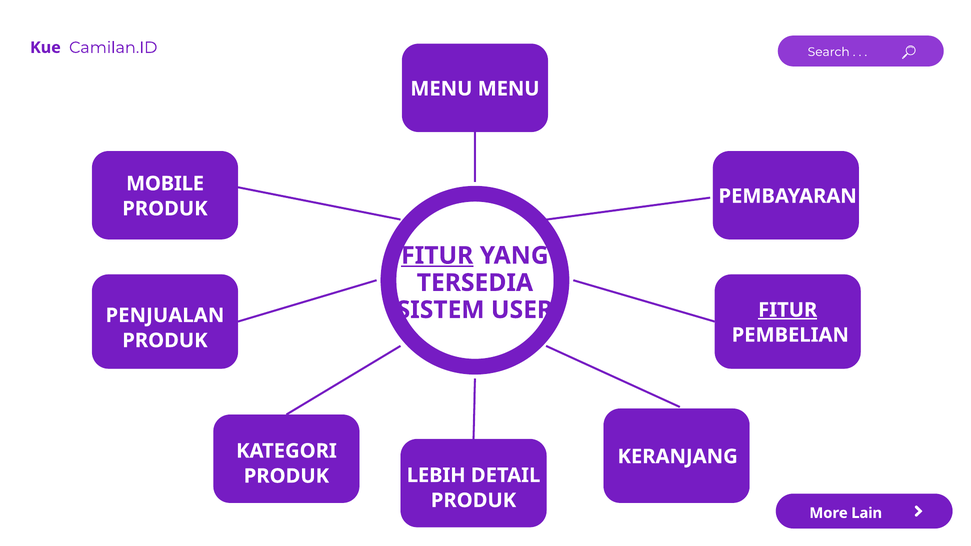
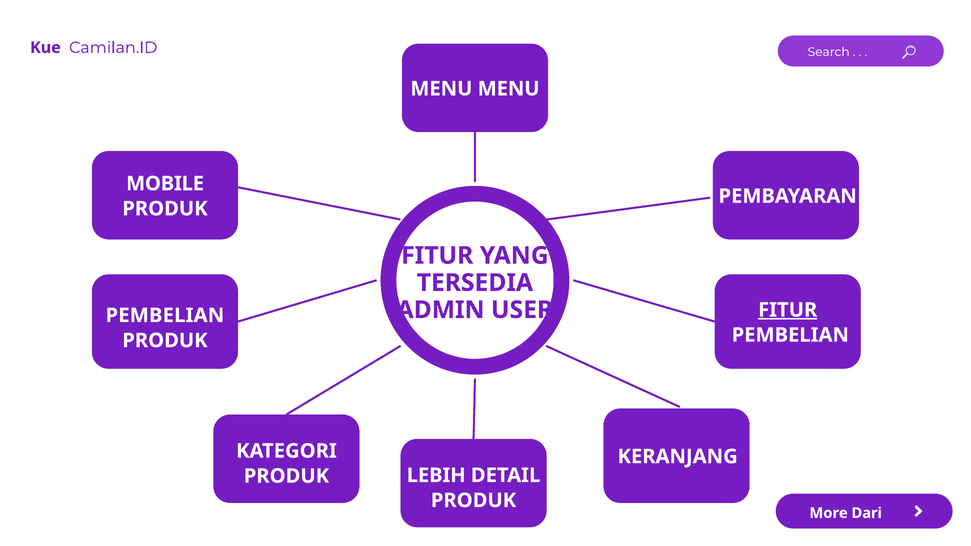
FITUR at (437, 256) underline: present -> none
SISTEM: SISTEM -> ADMIN
PENJUALAN at (165, 316): PENJUALAN -> PEMBELIAN
Lain: Lain -> Dari
